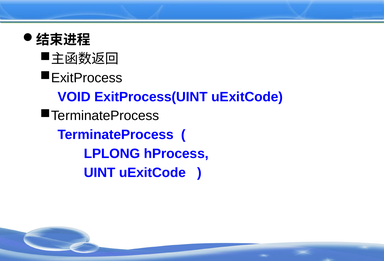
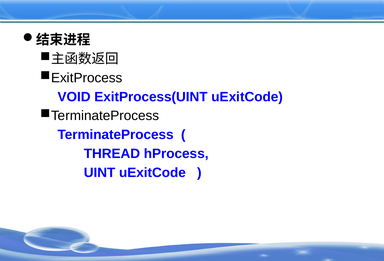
LPLONG: LPLONG -> THREAD
